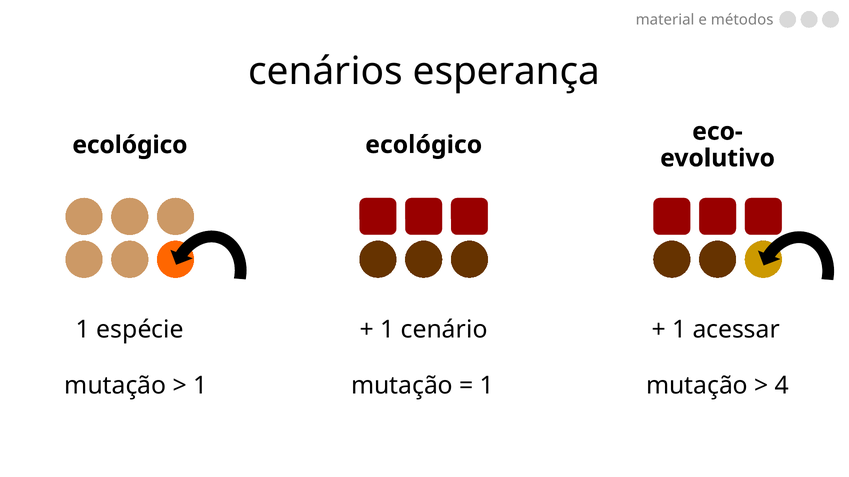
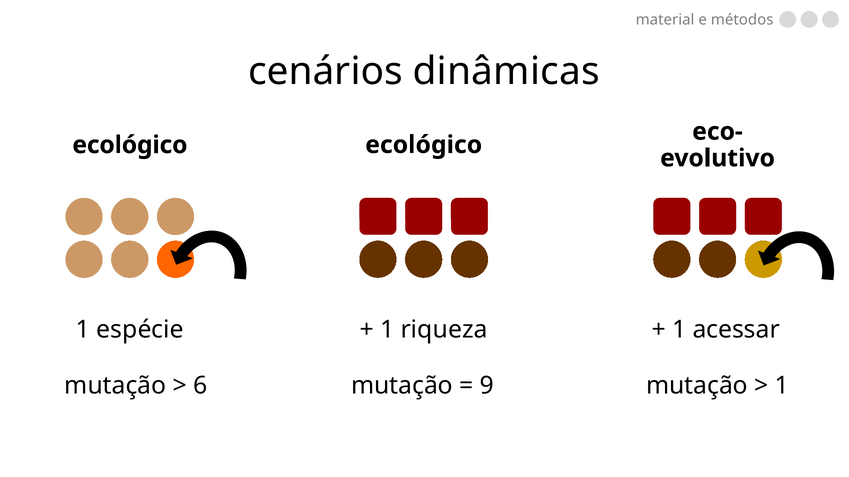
esperança: esperança -> dinâmicas
cenário: cenário -> riqueza
1 at (200, 386): 1 -> 6
1 at (487, 386): 1 -> 9
4 at (782, 386): 4 -> 1
